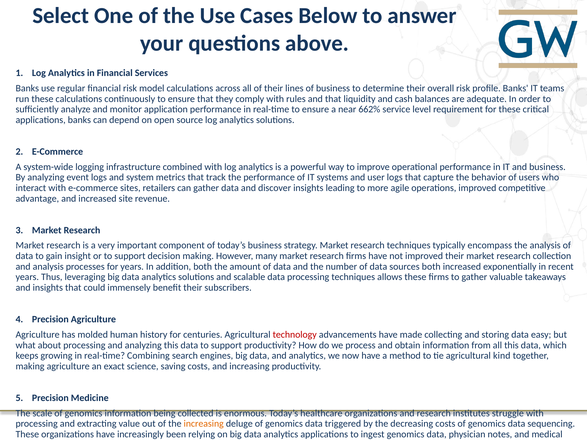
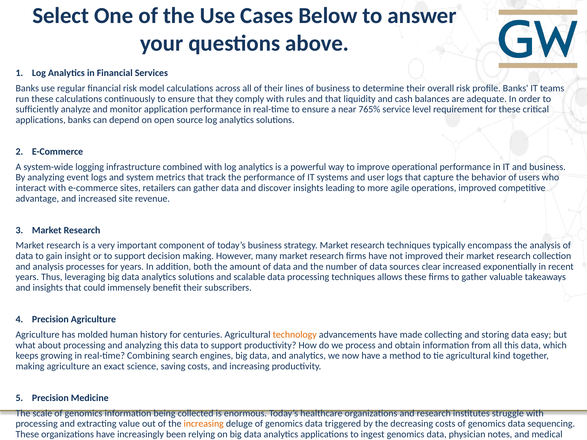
662%: 662% -> 765%
sources both: both -> clear
technology colour: red -> orange
